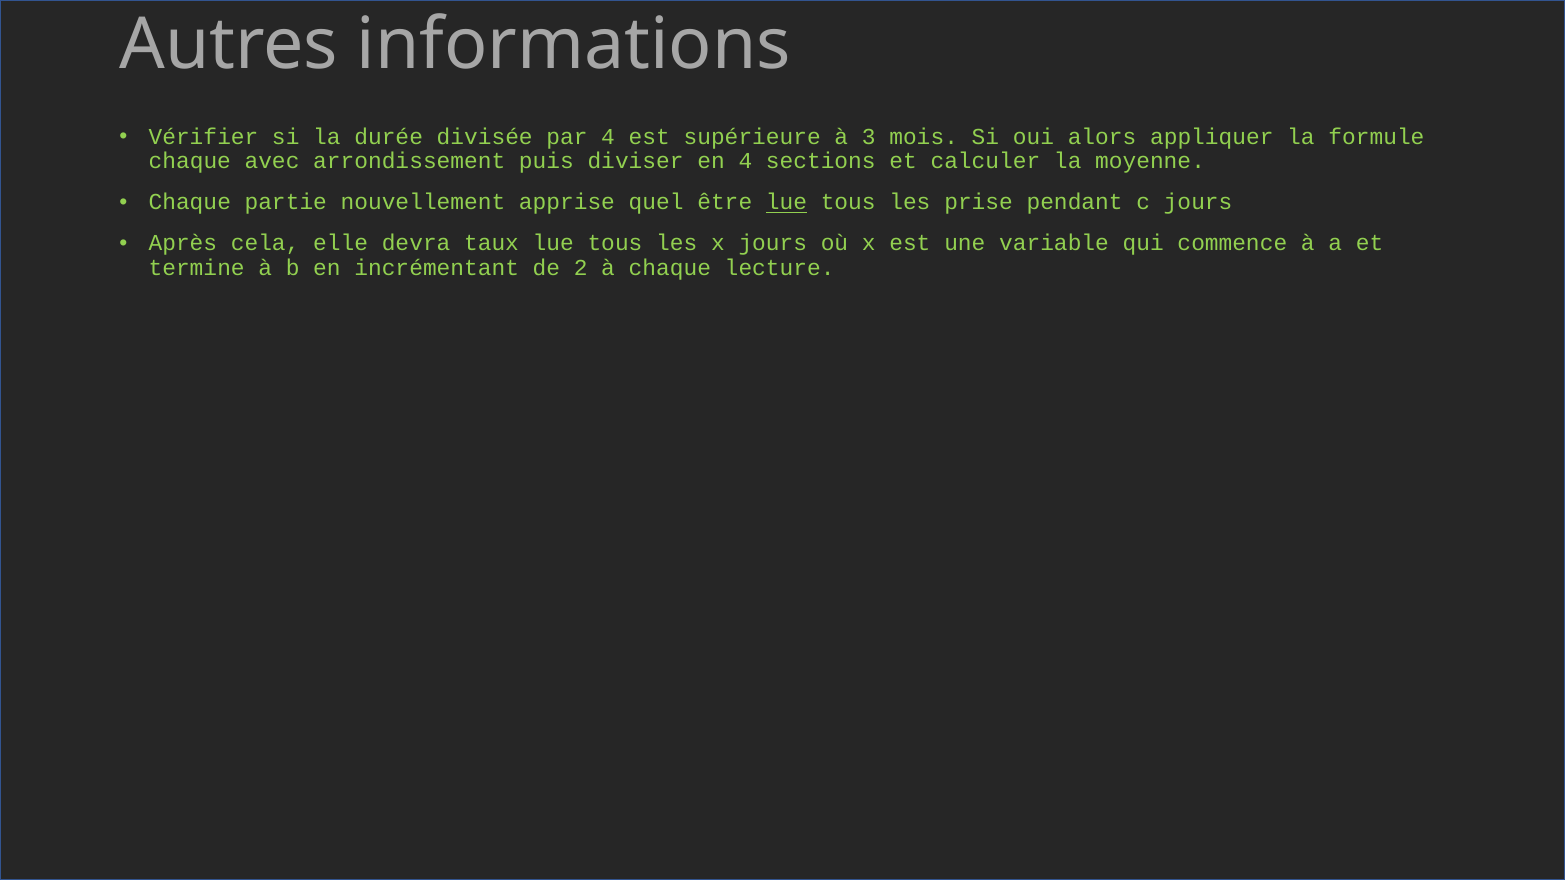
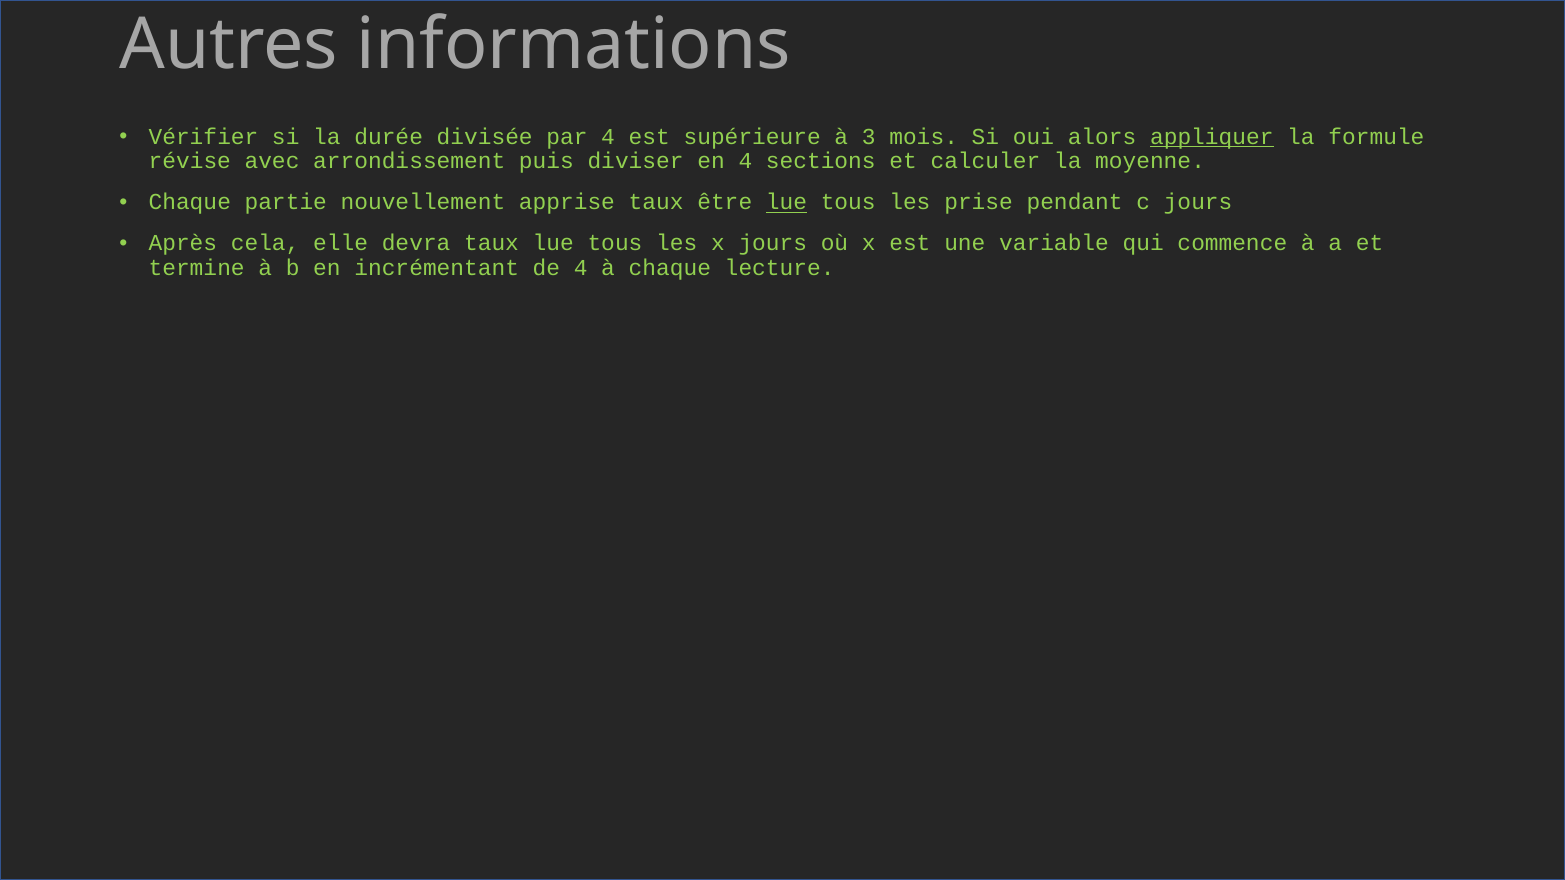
appliquer underline: none -> present
chaque at (190, 161): chaque -> révise
apprise quel: quel -> taux
de 2: 2 -> 4
